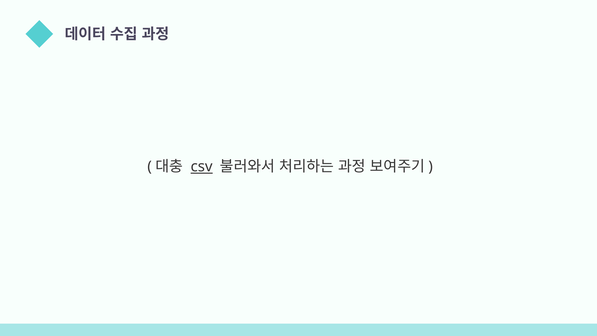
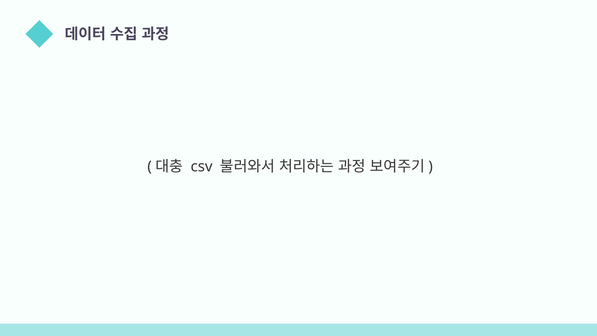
csv underline: present -> none
